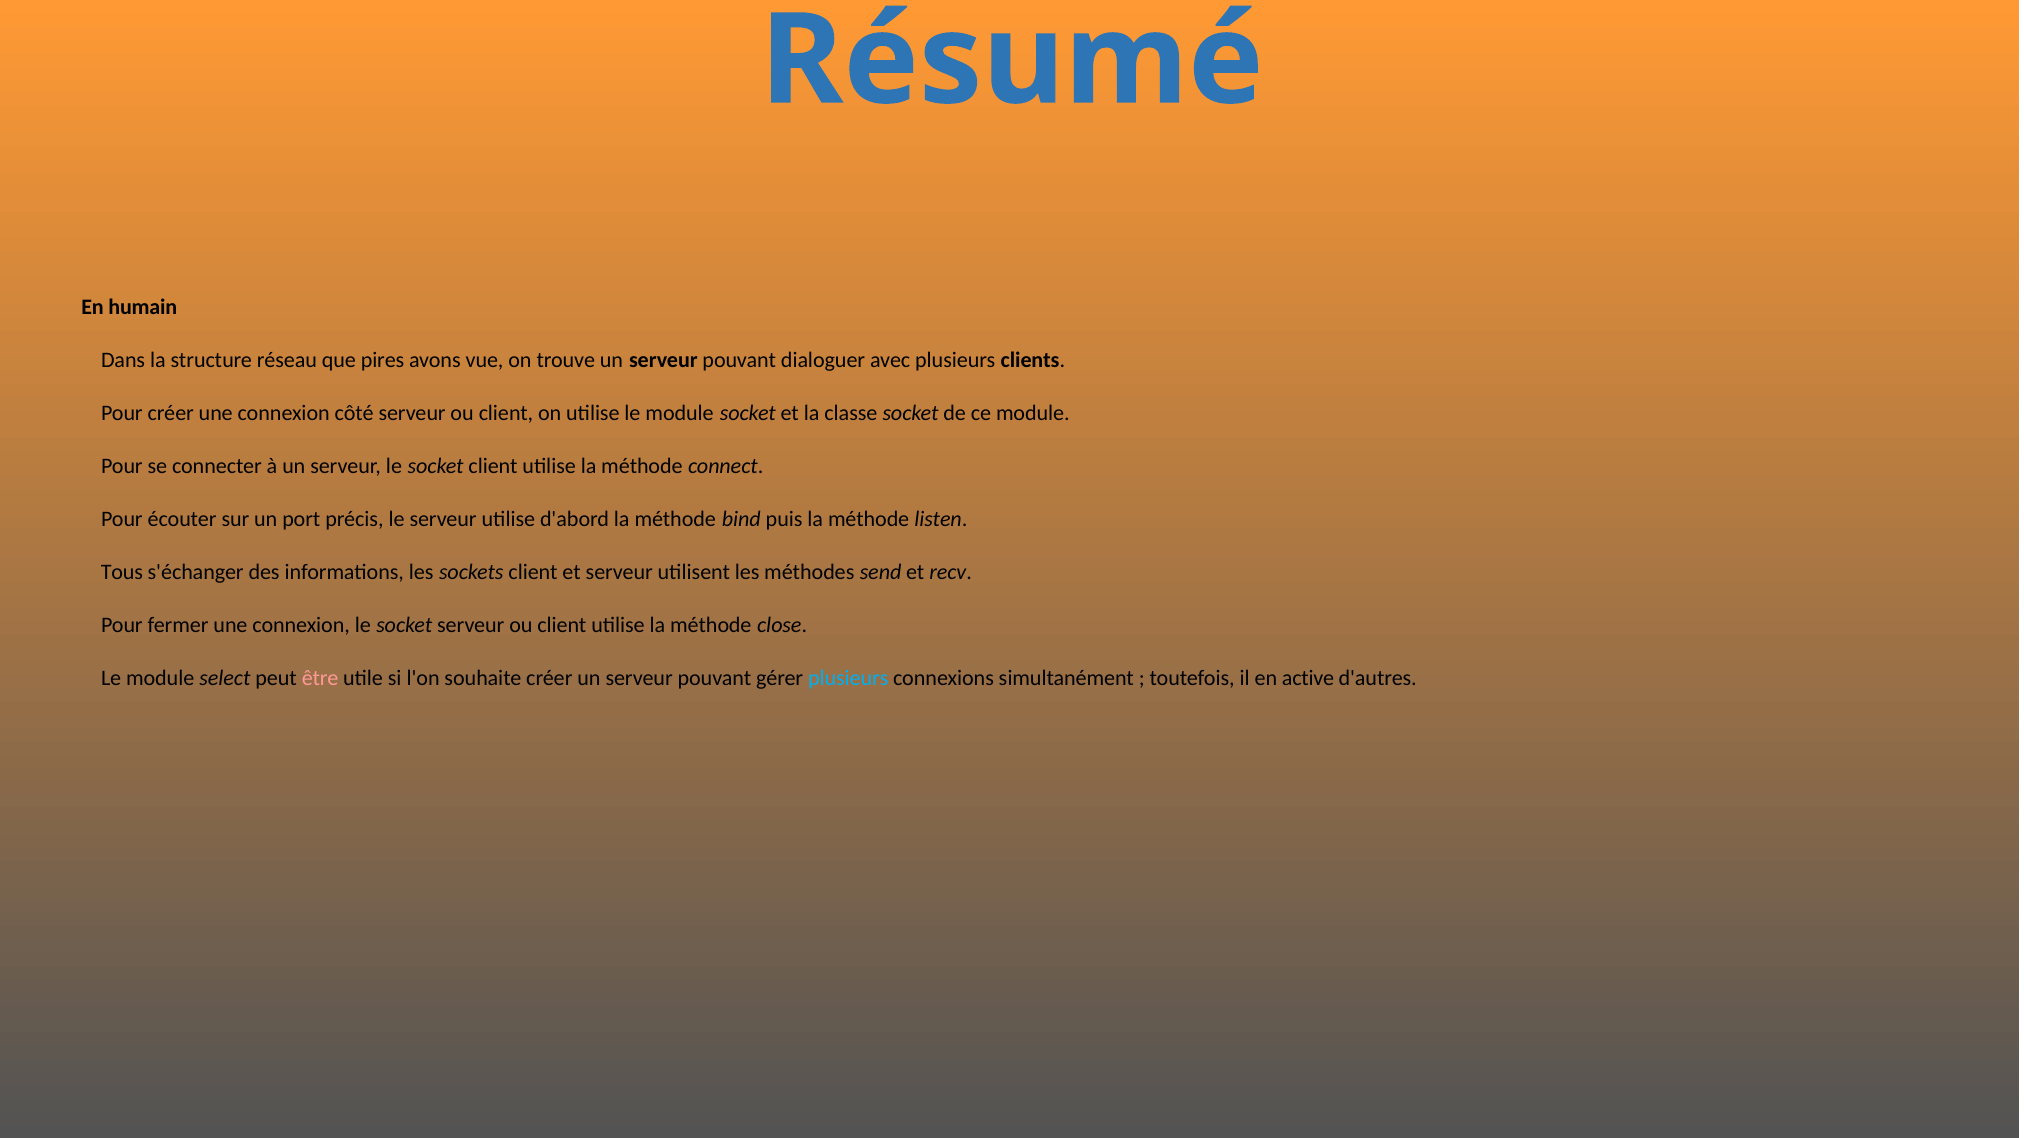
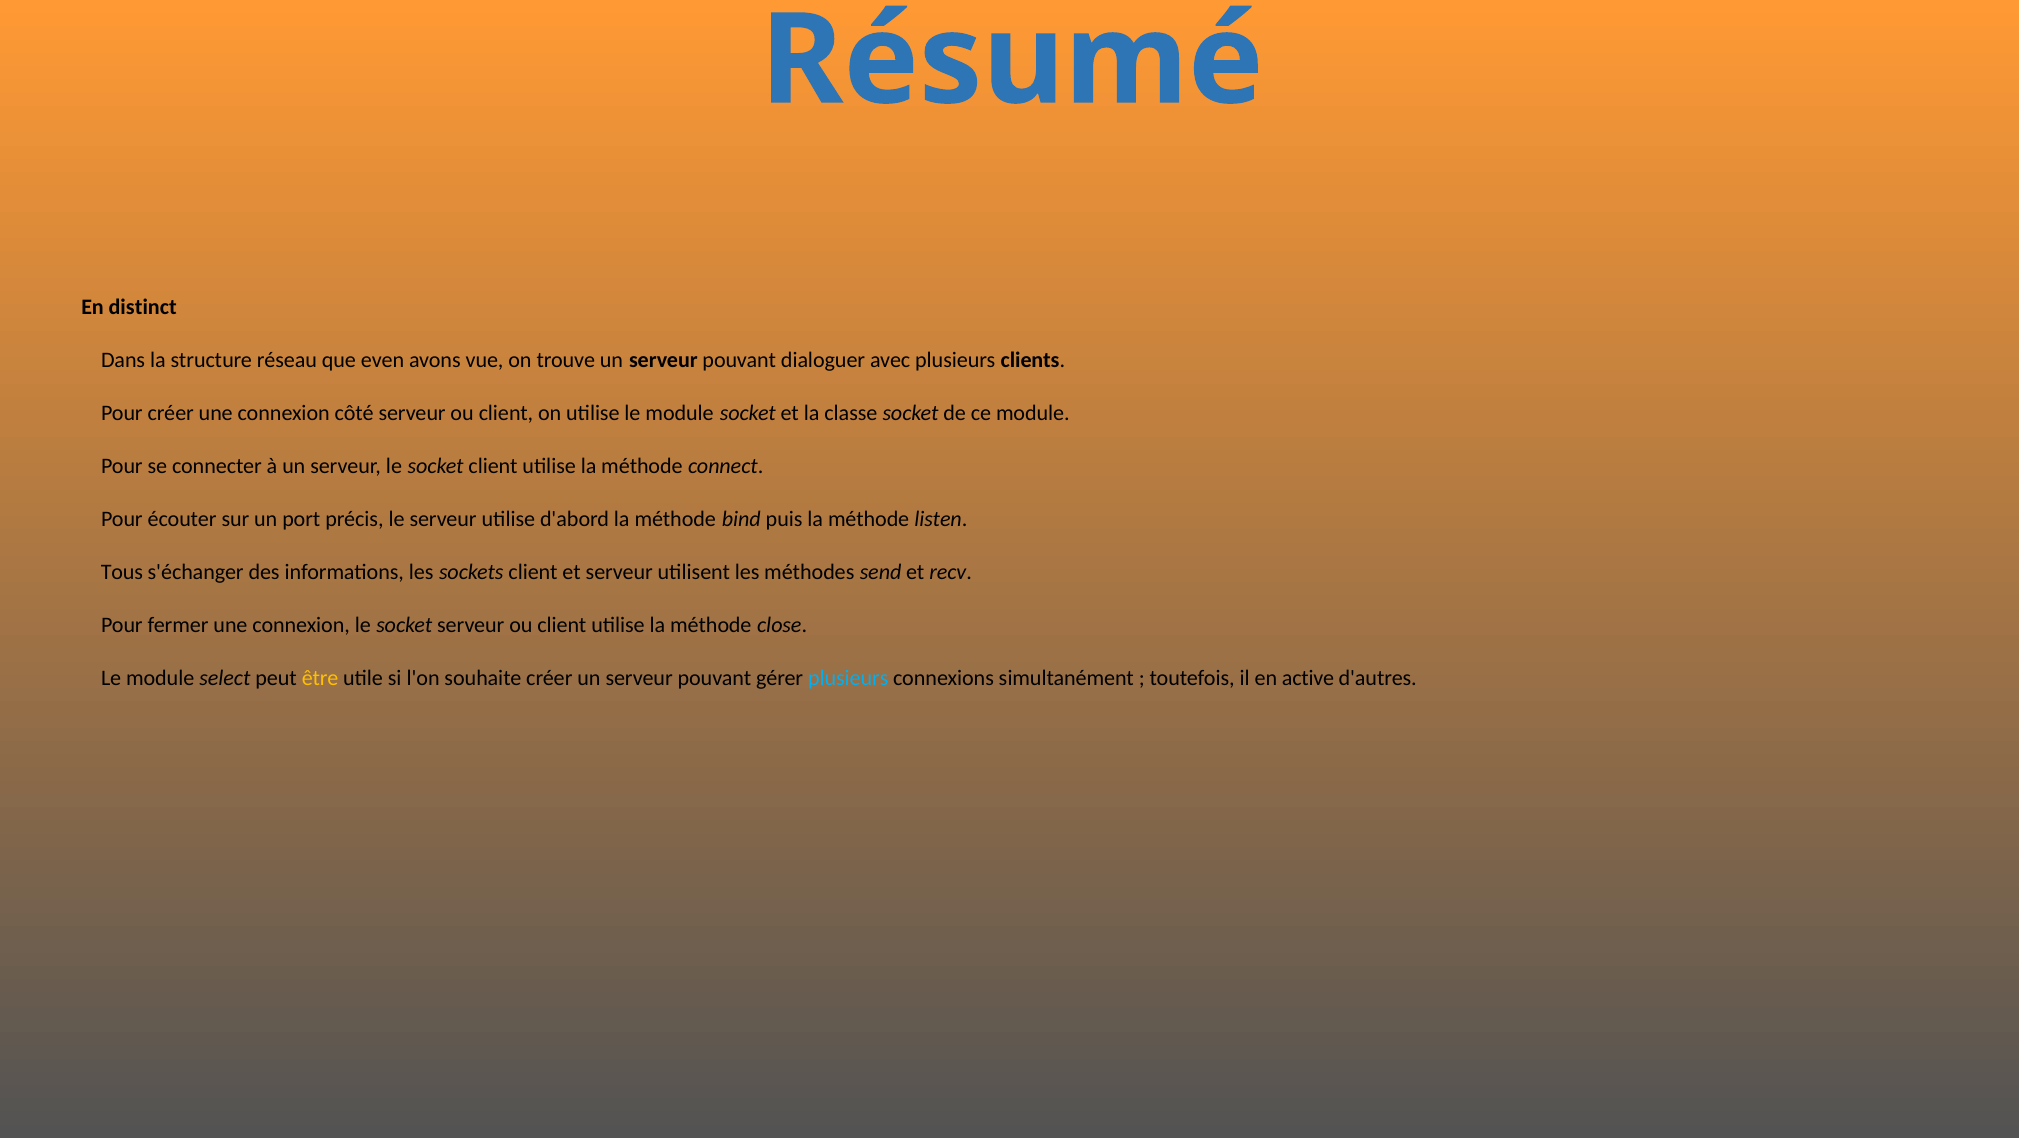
humain: humain -> distinct
pires: pires -> even
être colour: pink -> yellow
